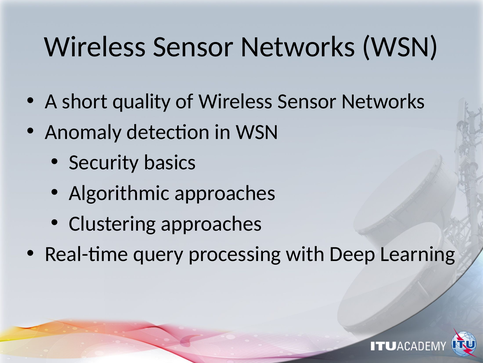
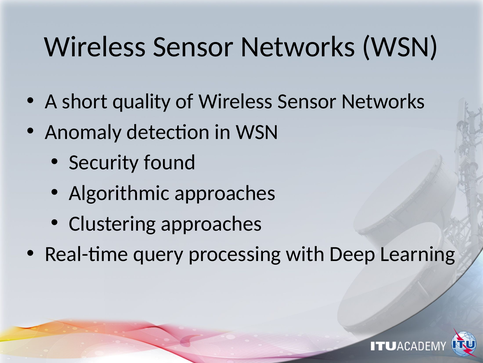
basics: basics -> found
